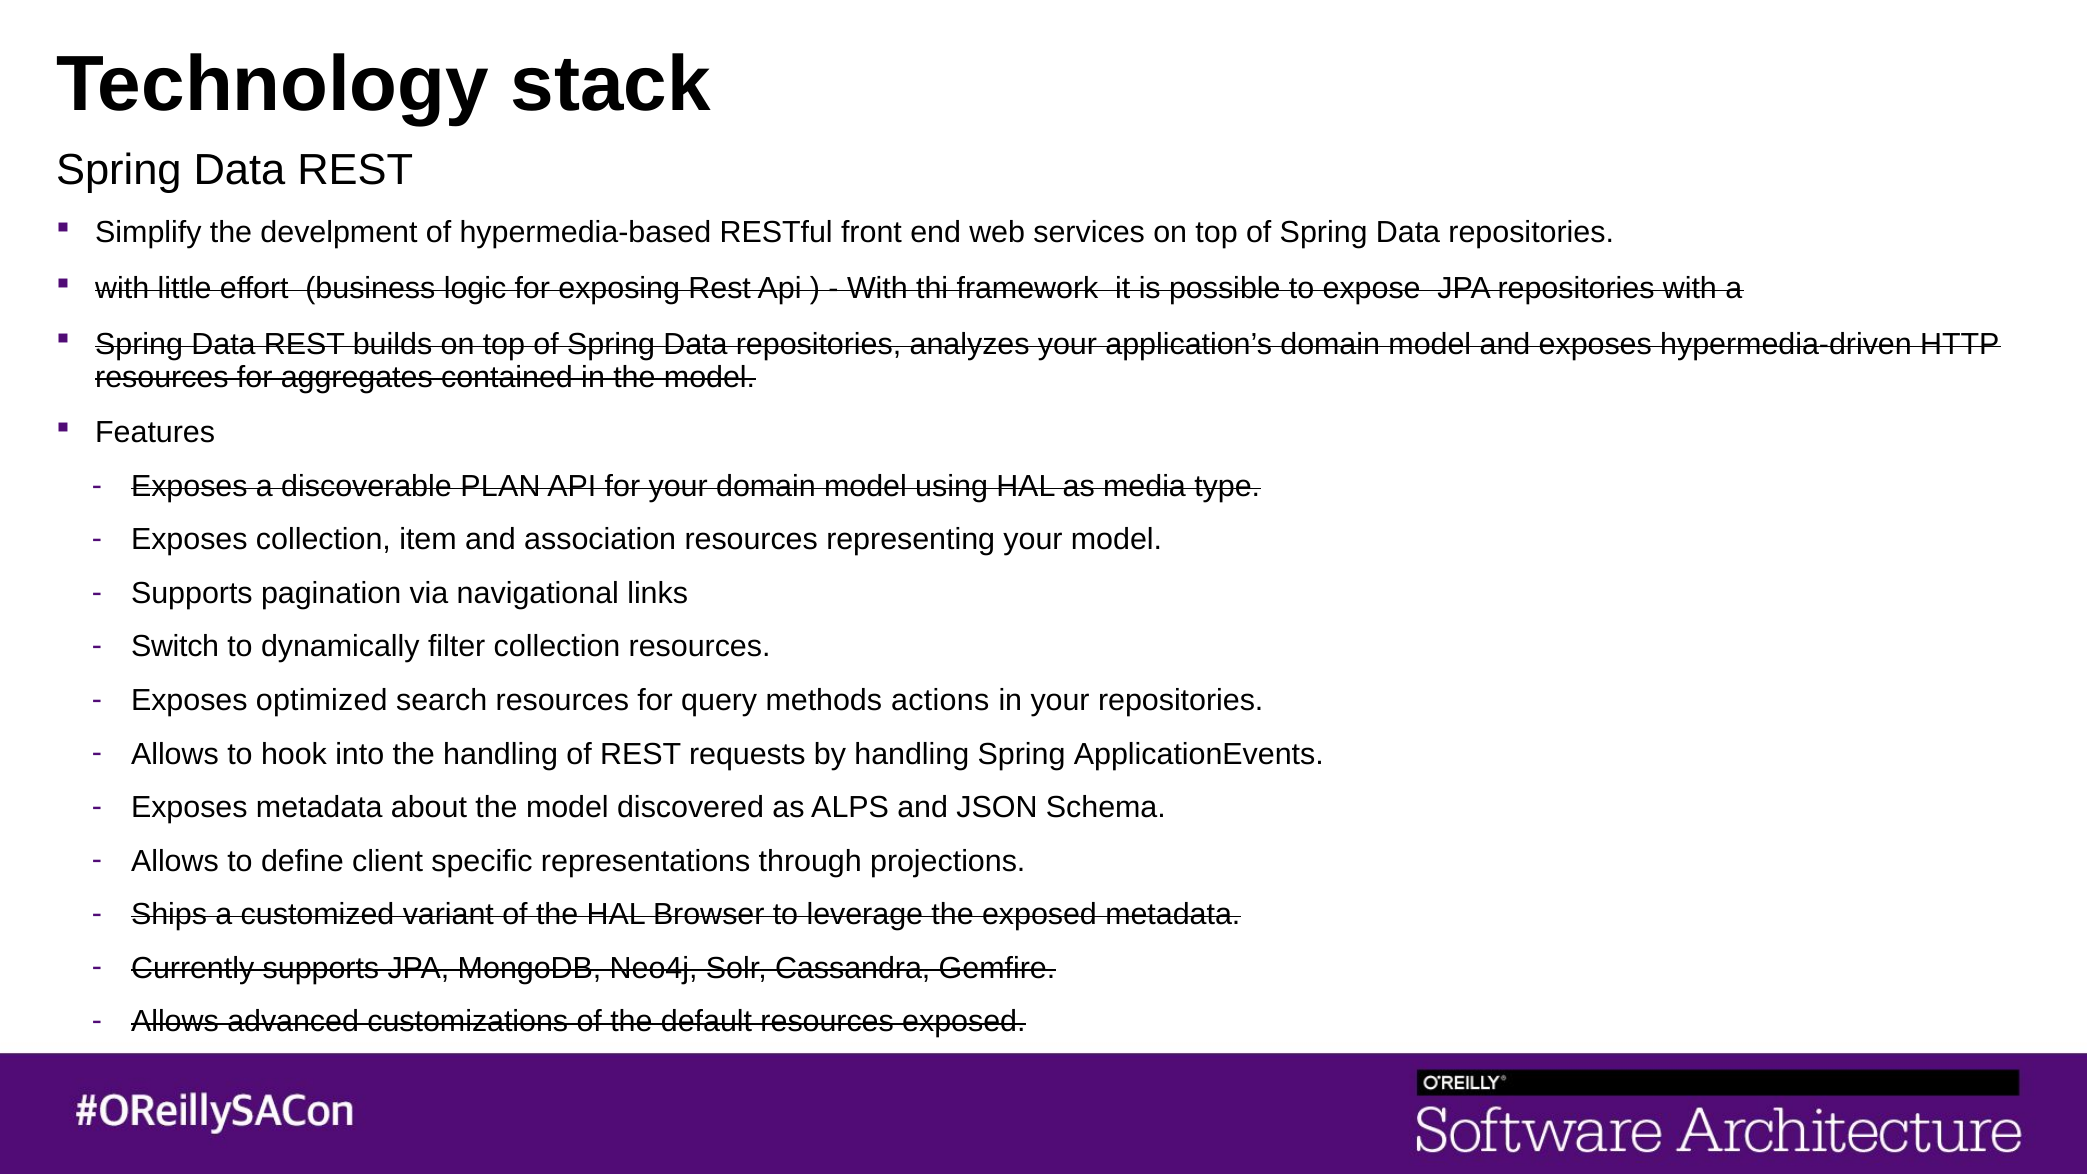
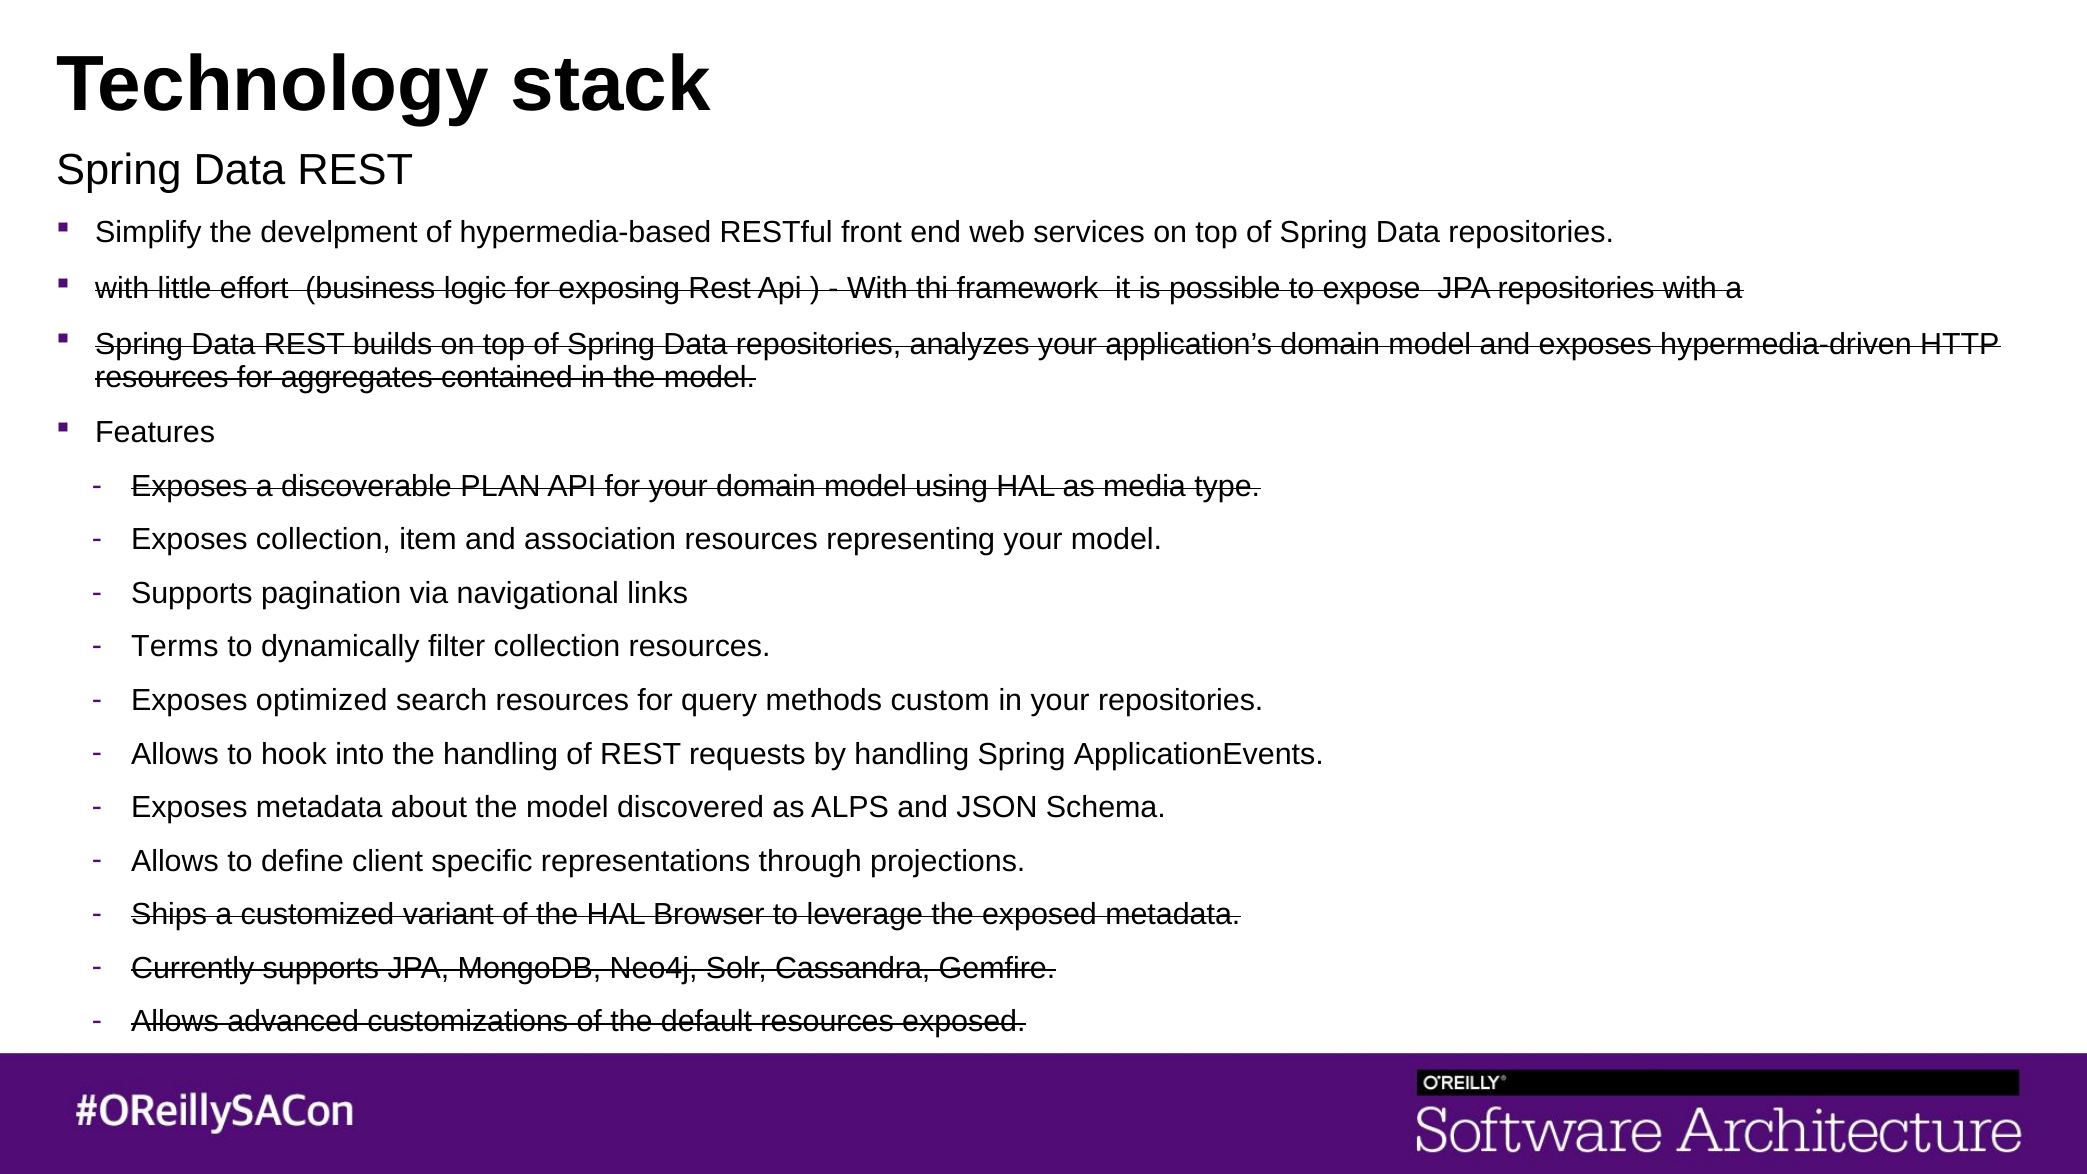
Switch: Switch -> Terms
actions: actions -> custom
